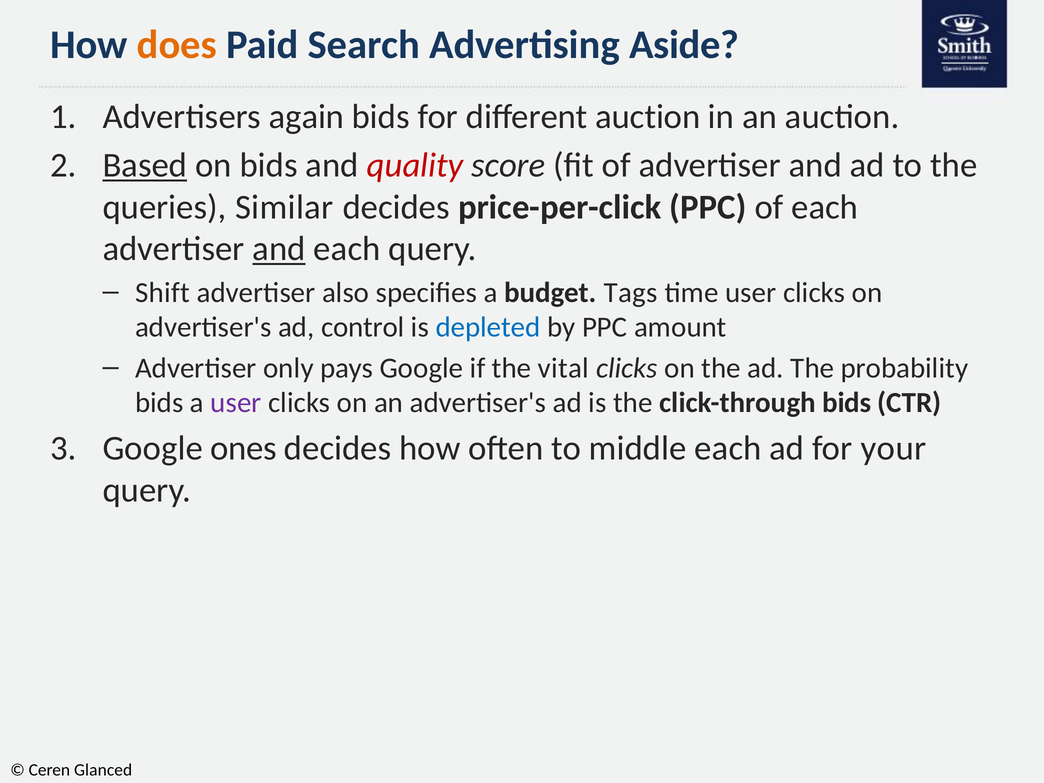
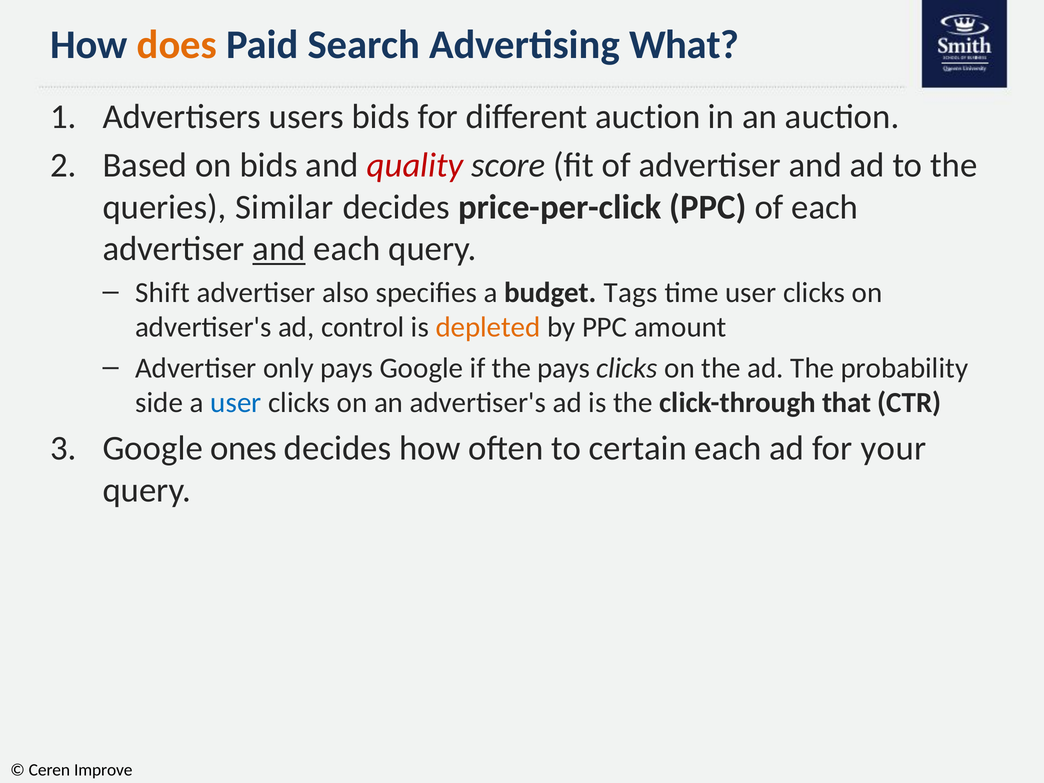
Aside: Aside -> What
again: again -> users
Based underline: present -> none
depleted colour: blue -> orange
the vital: vital -> pays
bids at (159, 403): bids -> side
user at (236, 403) colour: purple -> blue
click-through bids: bids -> that
middle: middle -> certain
Glanced: Glanced -> Improve
